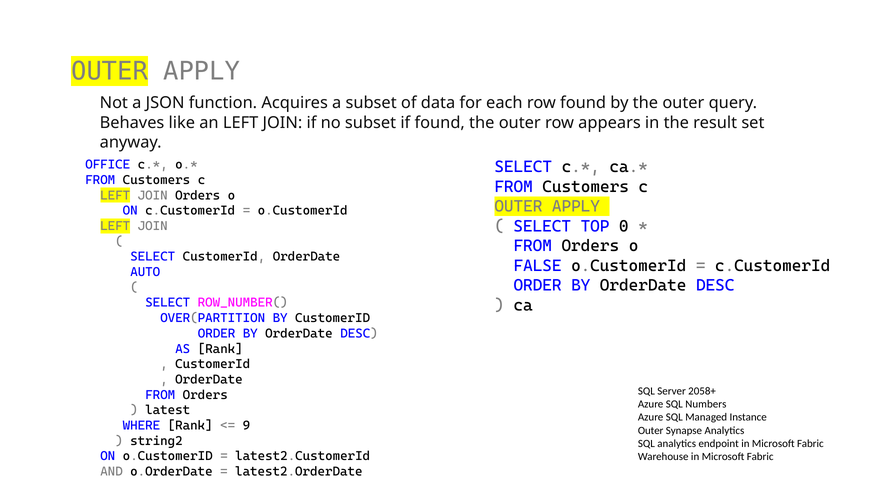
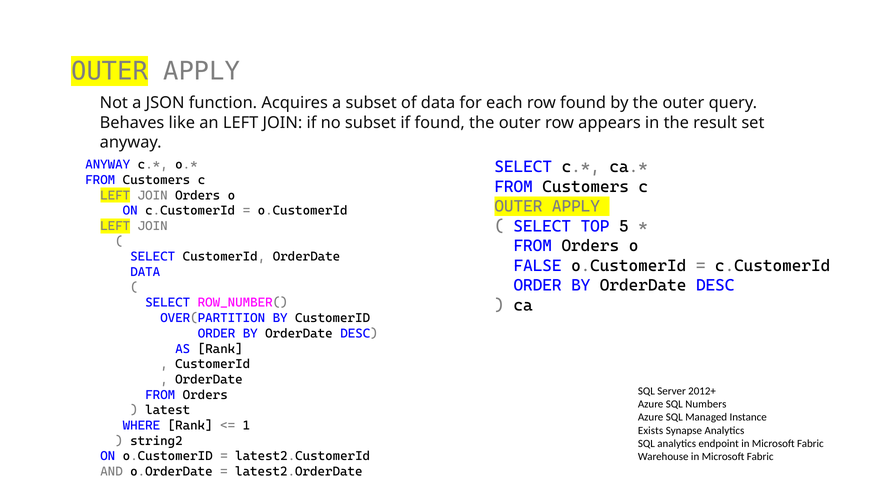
OFFICE at (108, 165): OFFICE -> ANYWAY
0: 0 -> 5
AUTO at (145, 272): AUTO -> DATA
2058+: 2058+ -> 2012+
9: 9 -> 1
Outer at (651, 430): Outer -> Exists
